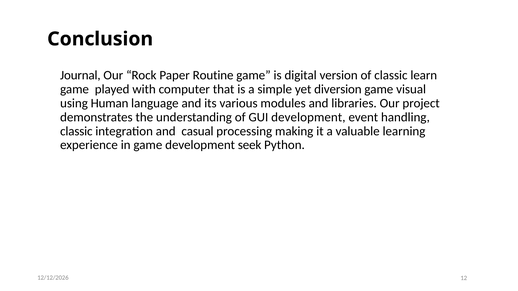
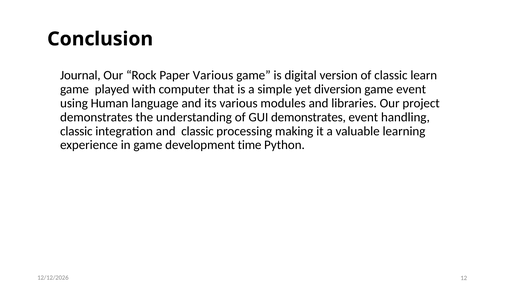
Paper Routine: Routine -> Various
game visual: visual -> event
GUI development: development -> demonstrates
and casual: casual -> classic
seek: seek -> time
